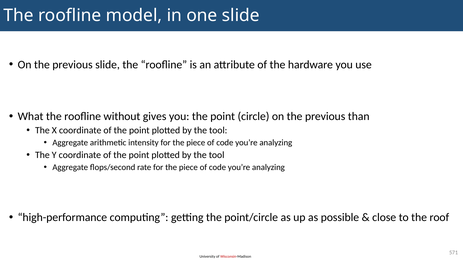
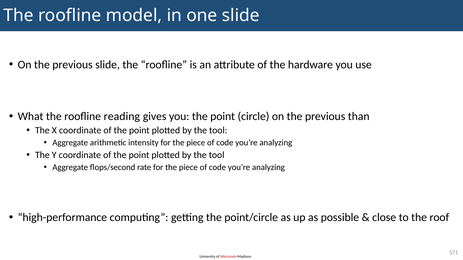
without: without -> reading
